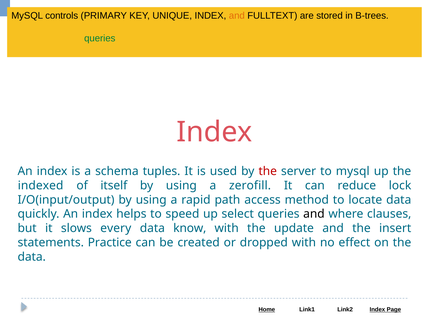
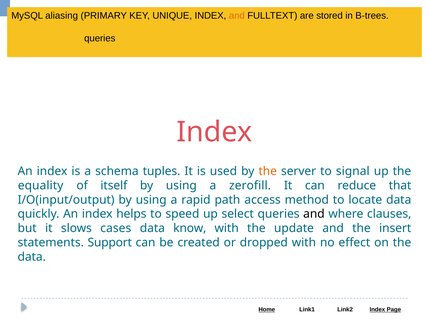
controls: controls -> aliasing
queries at (100, 38) colour: green -> black
the at (268, 171) colour: red -> orange
to mysql: mysql -> signal
indexed: indexed -> equality
reduce lock: lock -> that
every: every -> cases
Practice: Practice -> Support
